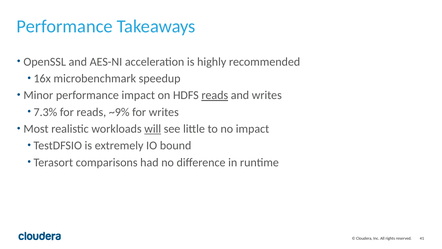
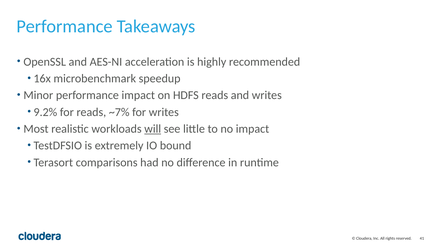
reads at (215, 95) underline: present -> none
7.3%: 7.3% -> 9.2%
~9%: ~9% -> ~7%
